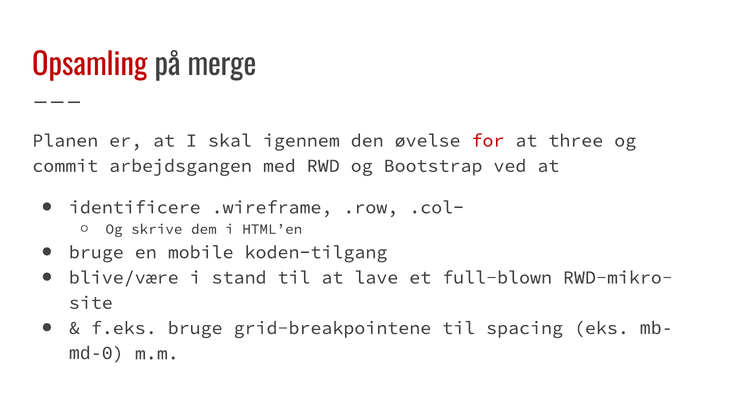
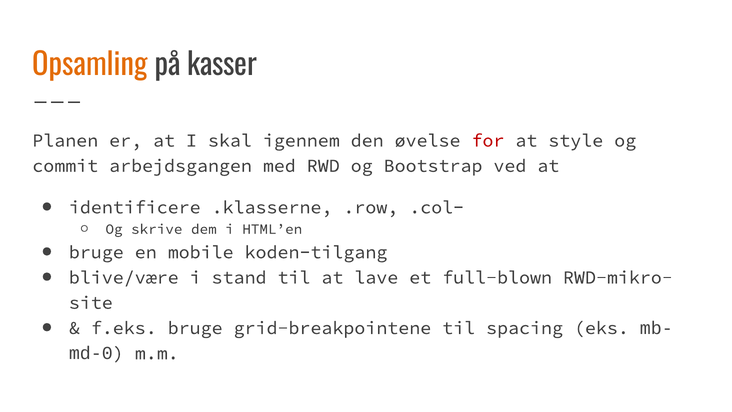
Opsamling colour: red -> orange
merge: merge -> kasser
three: three -> style
.wireframe: .wireframe -> .klasserne
